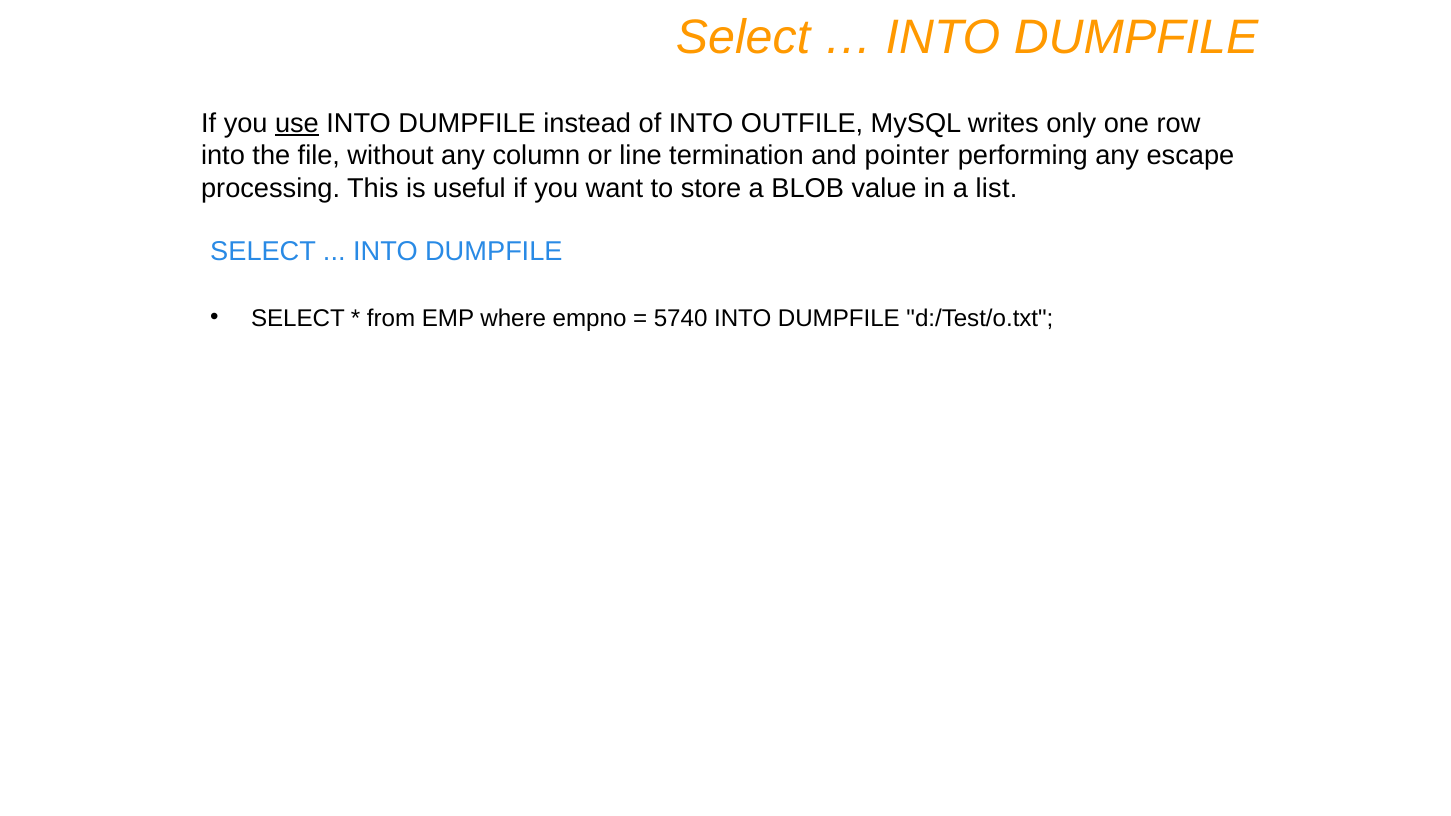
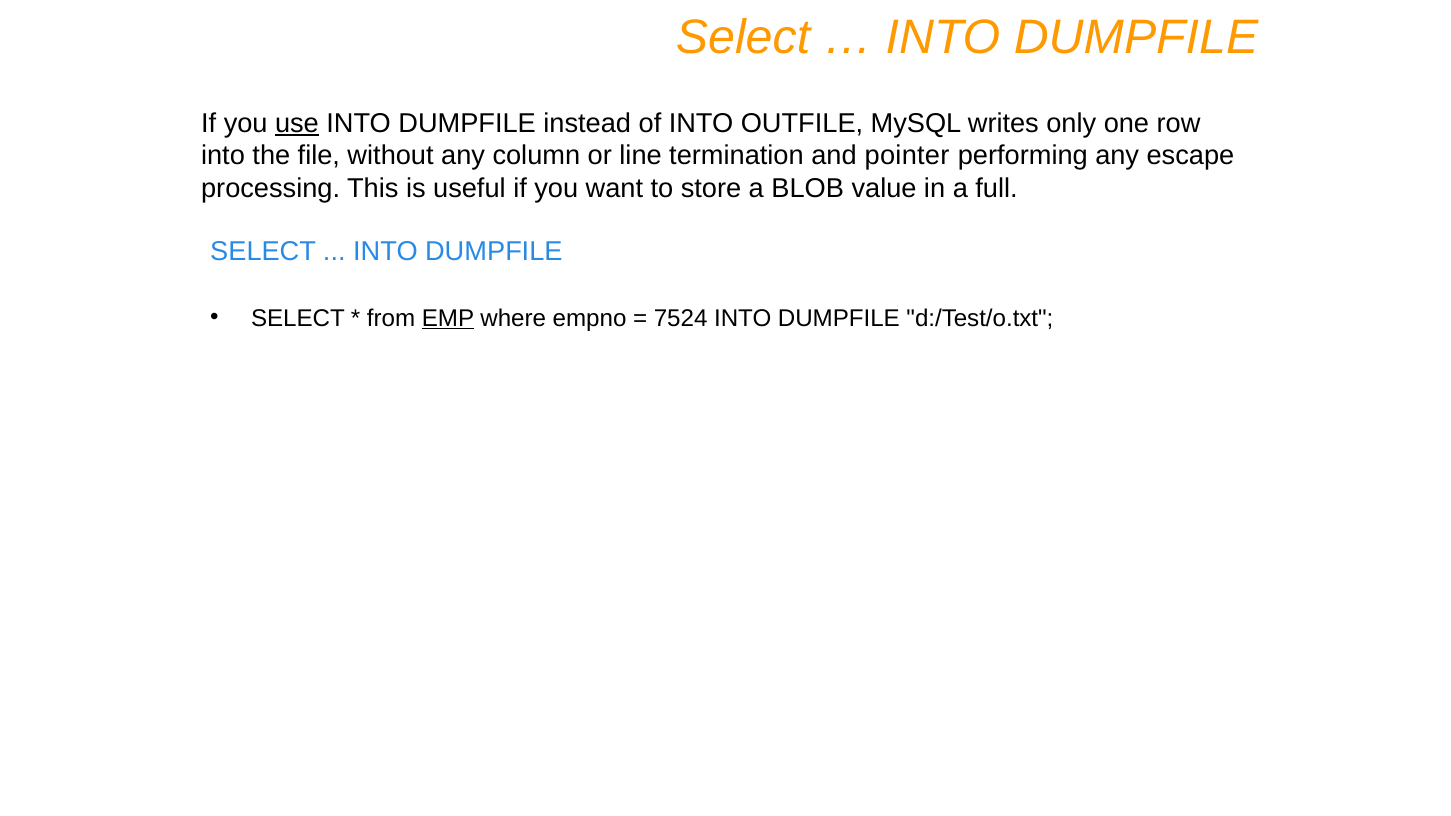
list: list -> full
EMP underline: none -> present
5740: 5740 -> 7524
